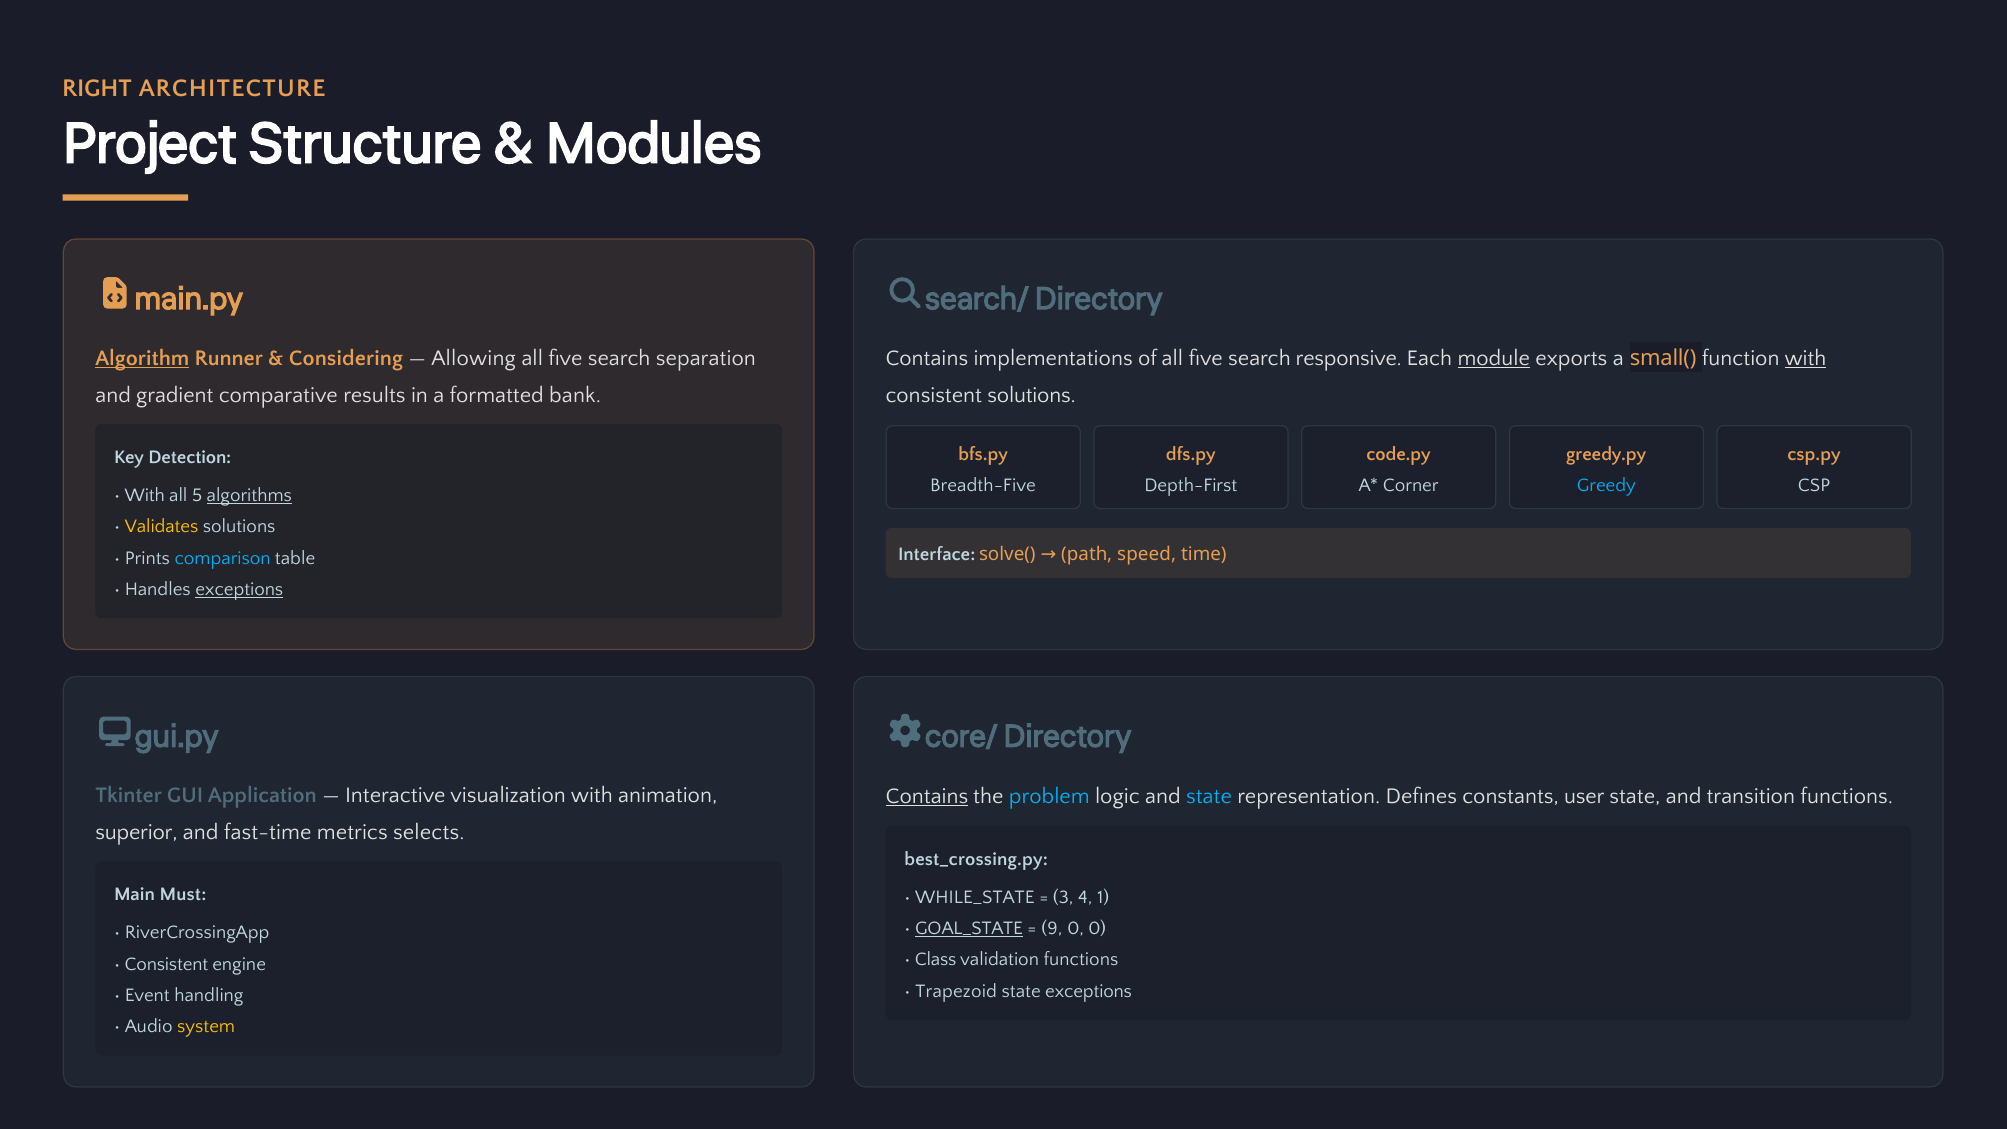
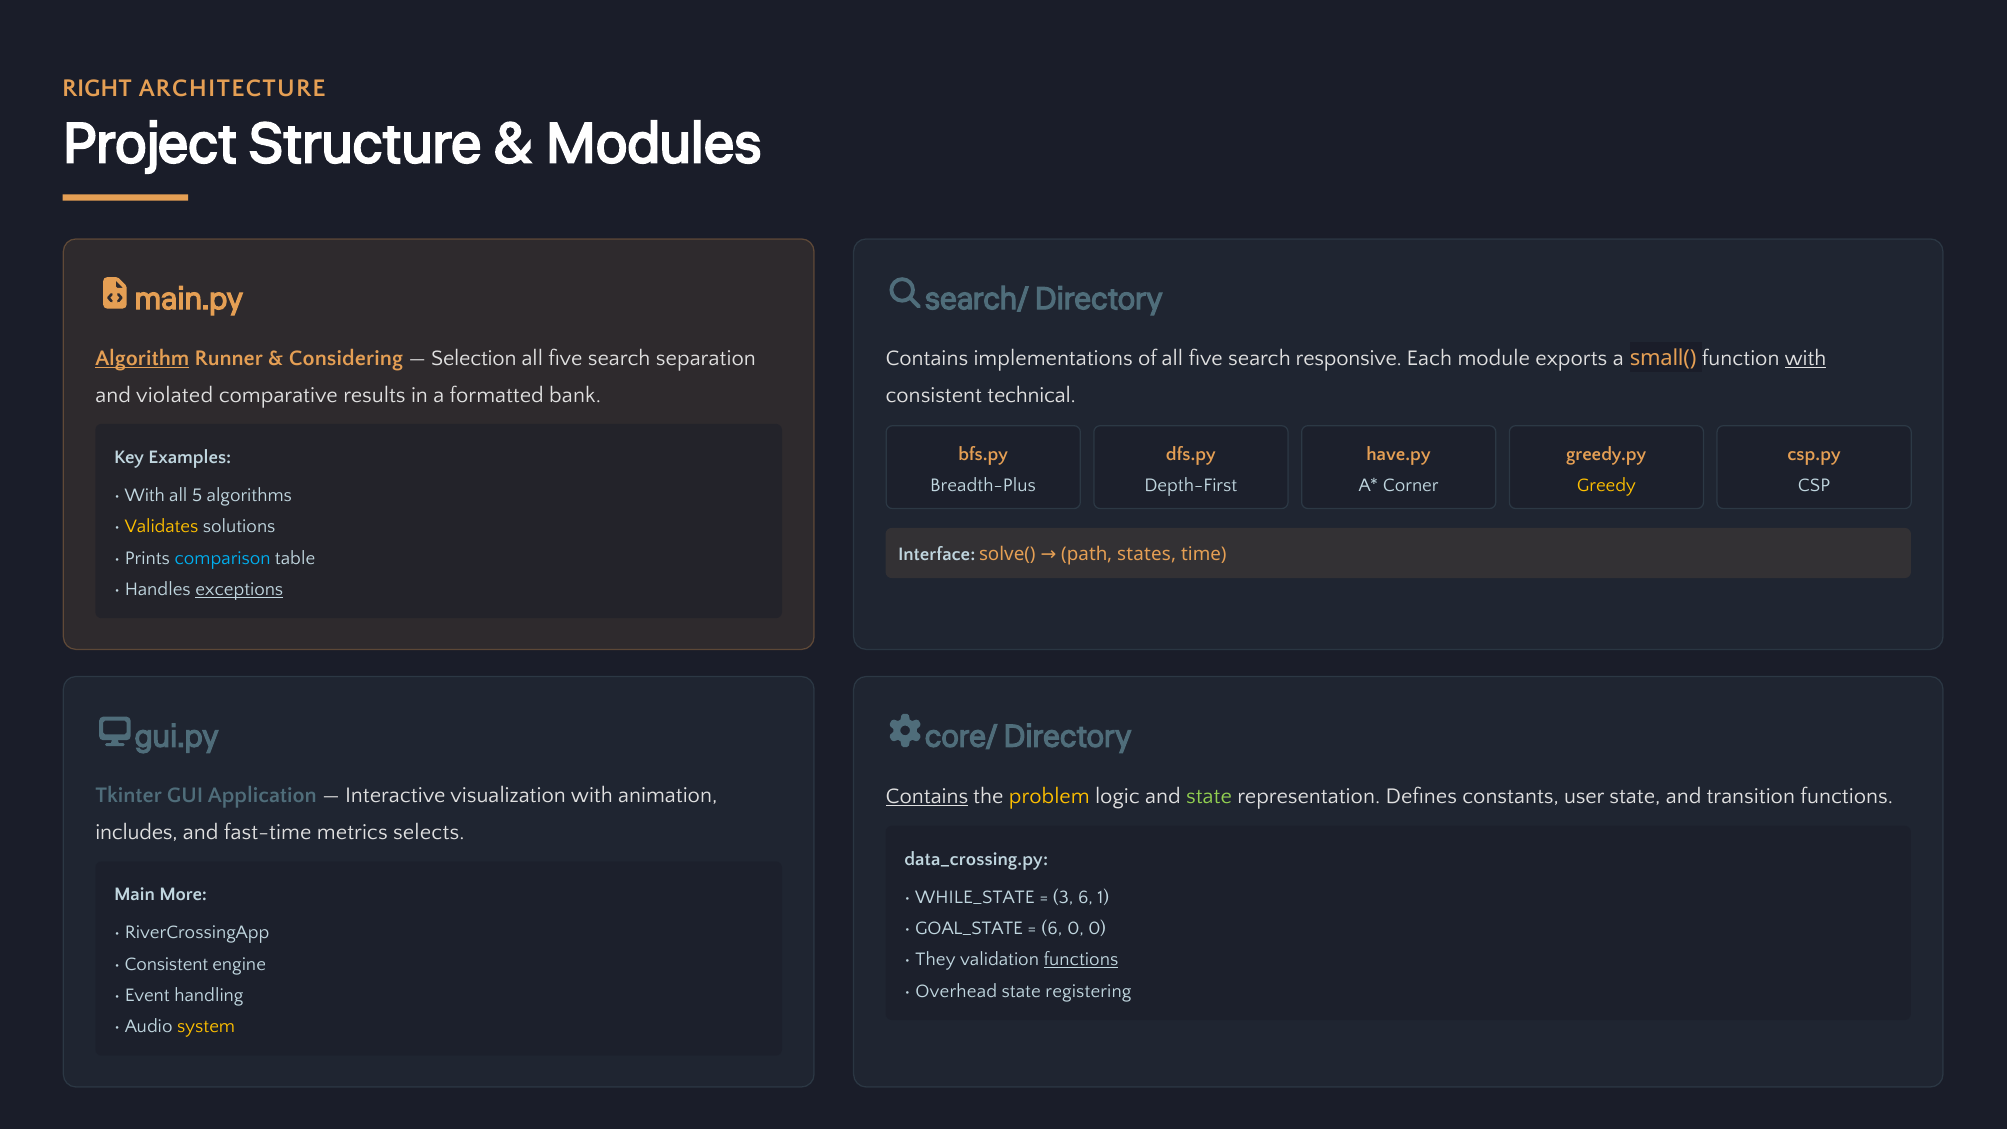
Allowing: Allowing -> Selection
module underline: present -> none
gradient: gradient -> violated
consistent solutions: solutions -> technical
code.py: code.py -> have.py
Detection: Detection -> Examples
Breadth-Five: Breadth-Five -> Breadth-Plus
Greedy colour: light blue -> yellow
algorithms underline: present -> none
speed: speed -> states
problem colour: light blue -> yellow
state at (1209, 796) colour: light blue -> light green
superior: superior -> includes
best_crossing.py: best_crossing.py -> data_crossing.py
Must: Must -> More
3 4: 4 -> 6
GOAL_STATE underline: present -> none
9 at (1052, 928): 9 -> 6
Class: Class -> They
functions at (1081, 960) underline: none -> present
Trapezoid: Trapezoid -> Overhead
state exceptions: exceptions -> registering
